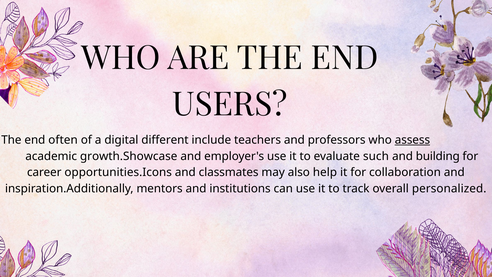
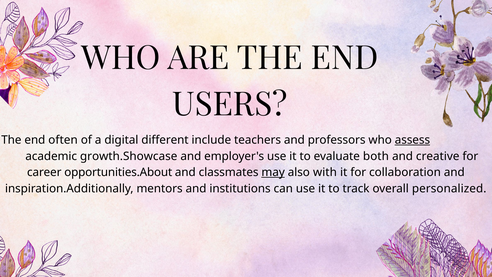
such: such -> both
building: building -> creative
opportunities.Icons: opportunities.Icons -> opportunities.About
may underline: none -> present
help: help -> with
